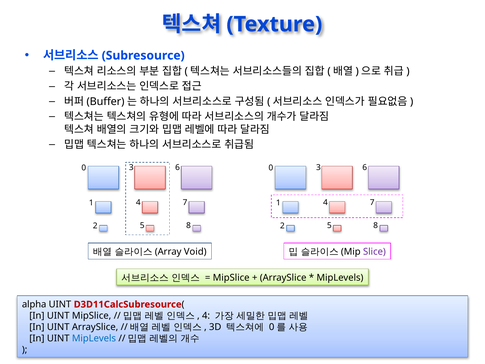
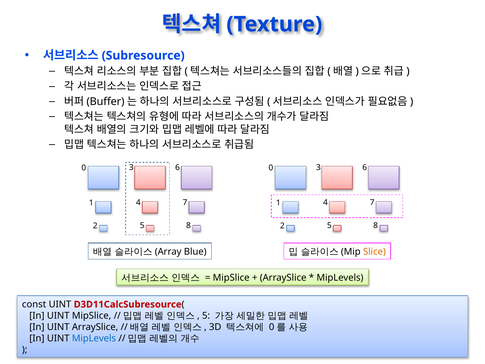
Void: Void -> Blue
Slice colour: purple -> orange
alpha: alpha -> const
4 at (206, 316): 4 -> 5
